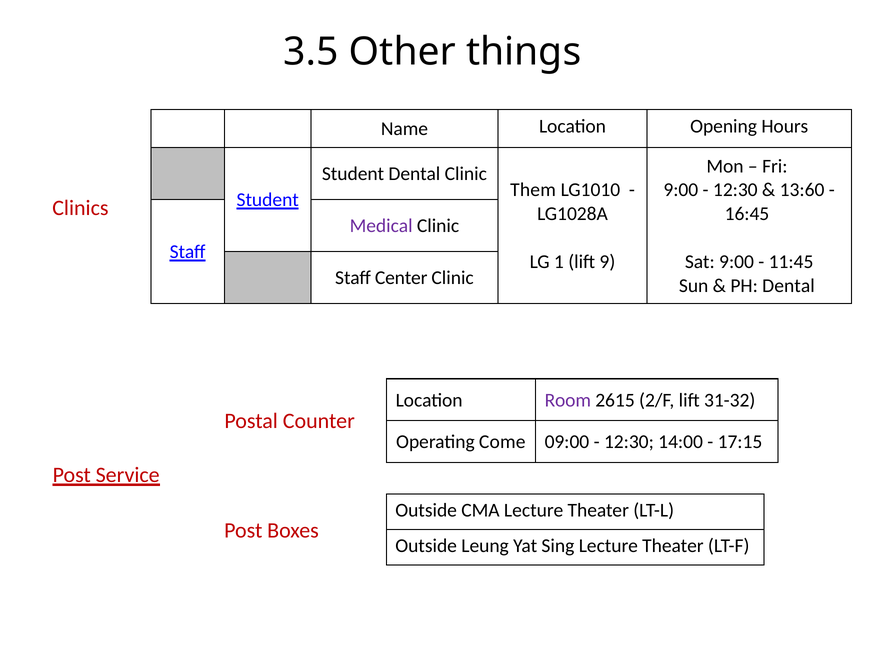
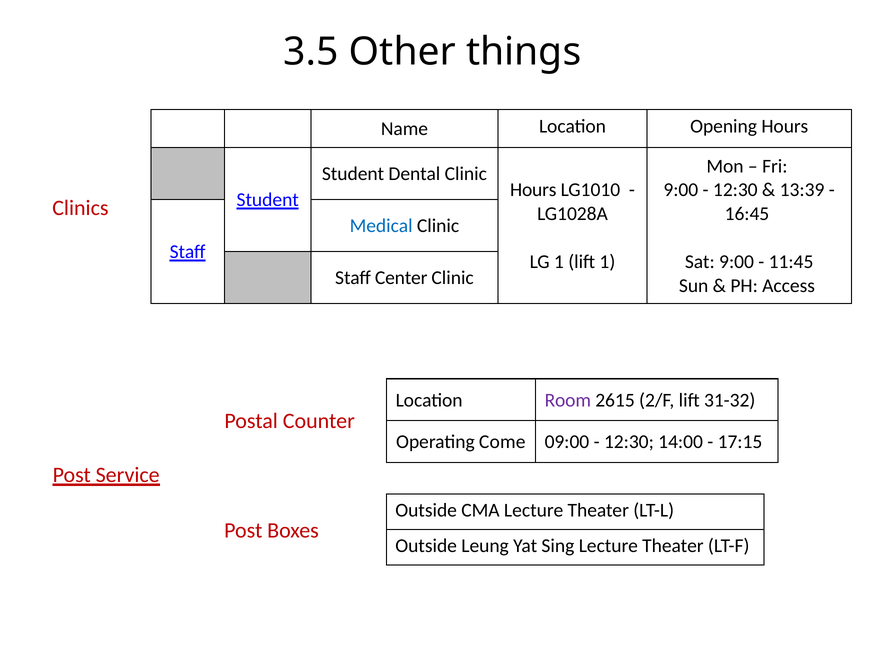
Them at (533, 190): Them -> Hours
13:60: 13:60 -> 13:39
Medical colour: purple -> blue
lift 9: 9 -> 1
PH Dental: Dental -> Access
